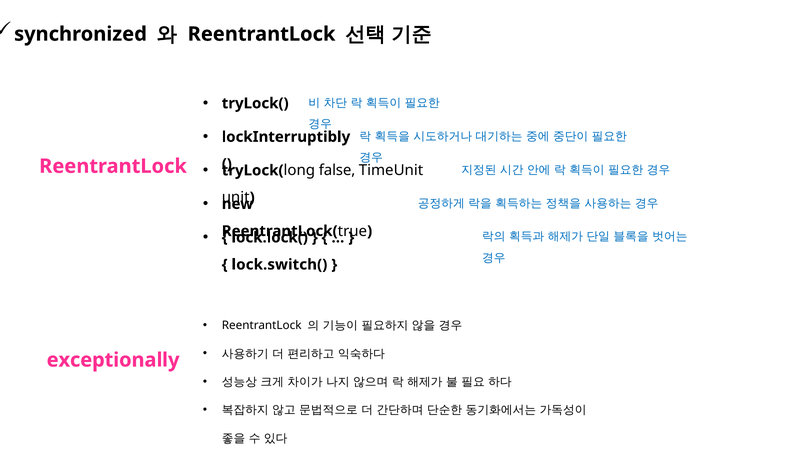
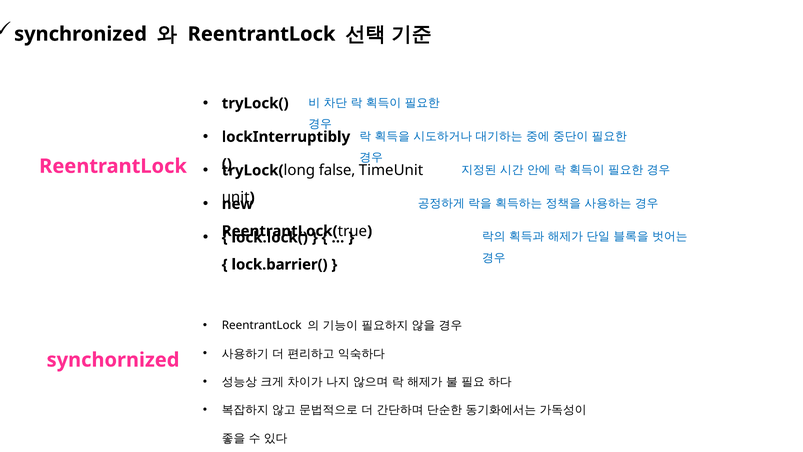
lock.switch(: lock.switch( -> lock.barrier(
exceptionally: exceptionally -> synchornized
